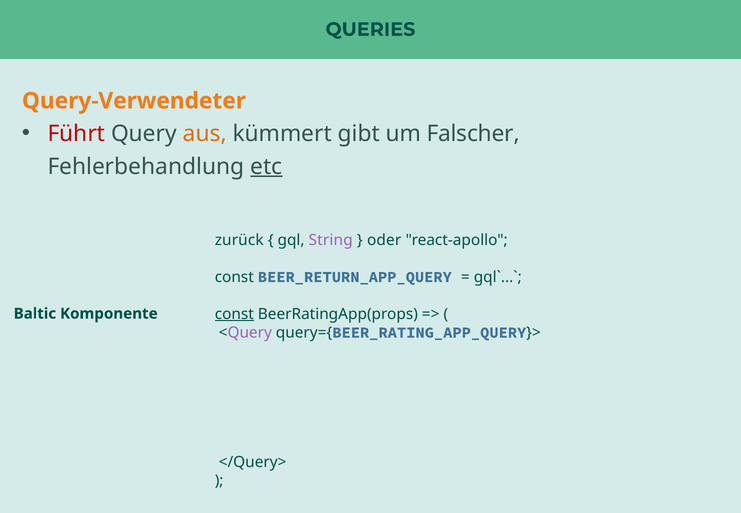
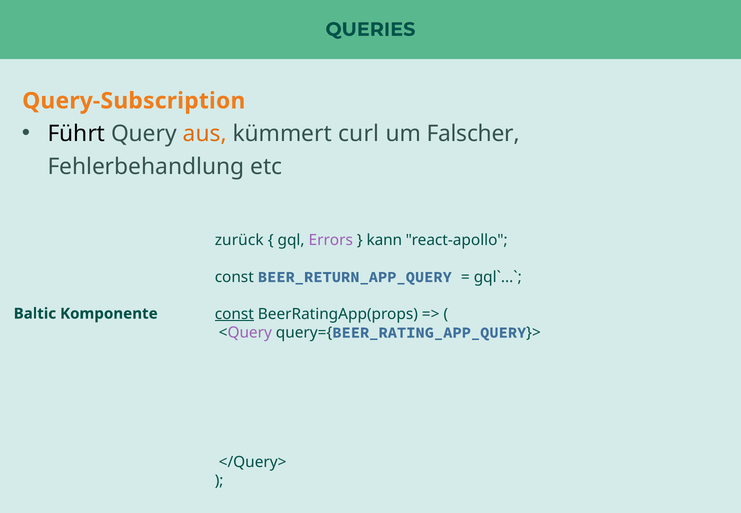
Query-Verwendeter: Query-Verwendeter -> Query-Subscription
Führt colour: red -> black
gibt: gibt -> curl
etc underline: present -> none
String: String -> Errors
oder: oder -> kann
